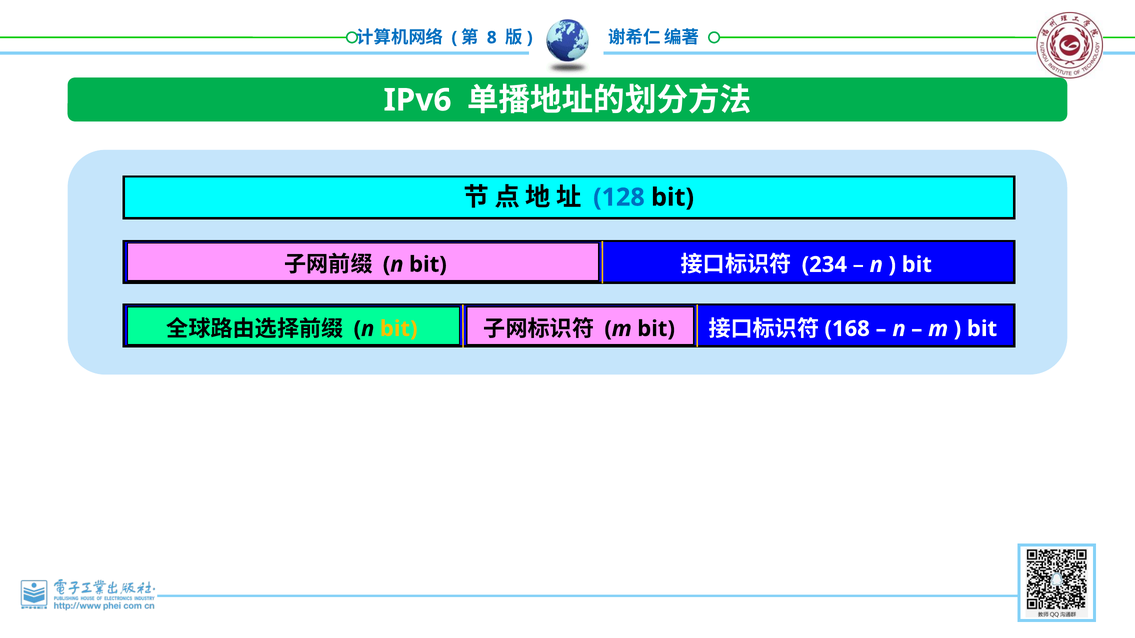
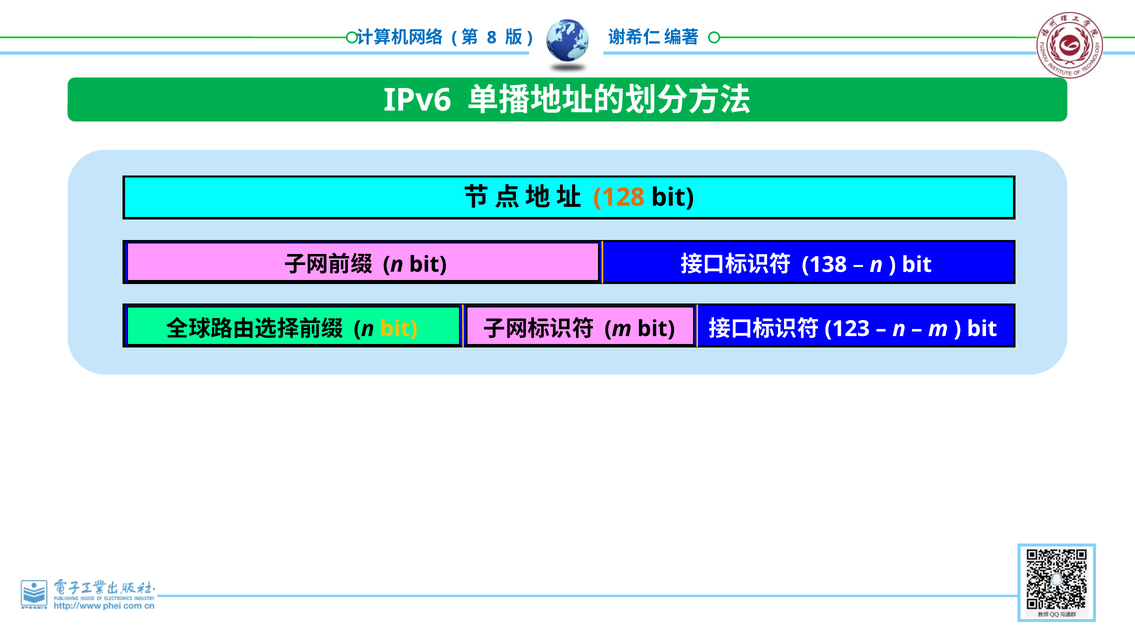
128 colour: blue -> orange
234: 234 -> 138
168: 168 -> 123
